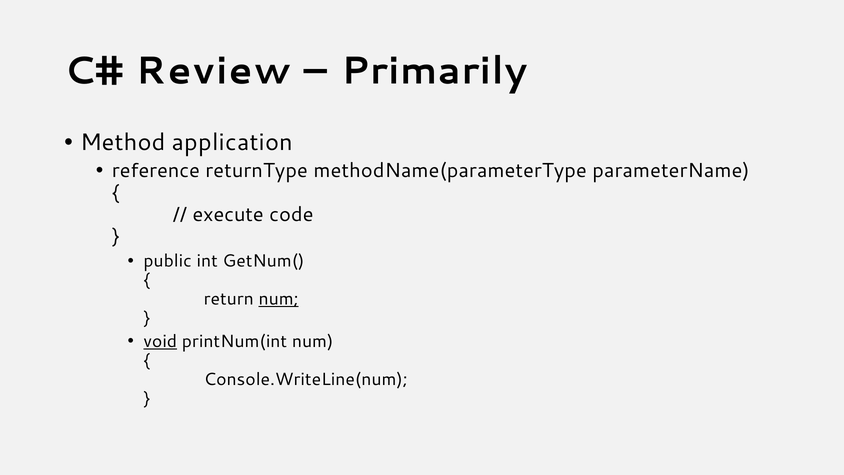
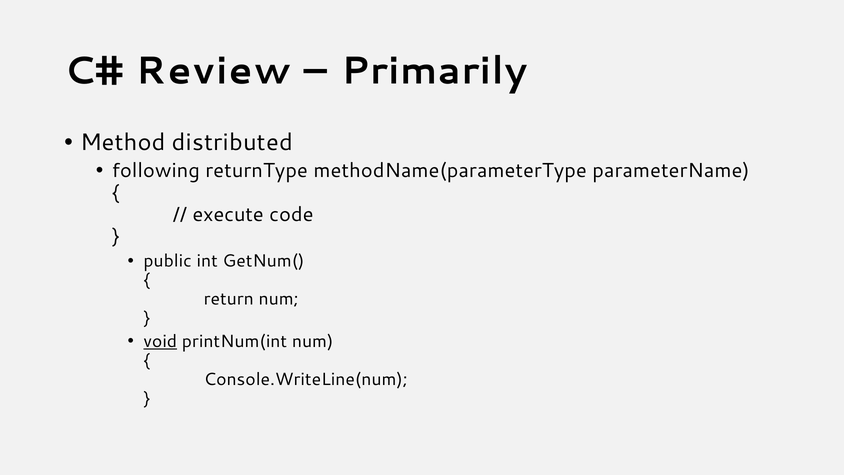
application: application -> distributed
reference: reference -> following
num at (279, 299) underline: present -> none
